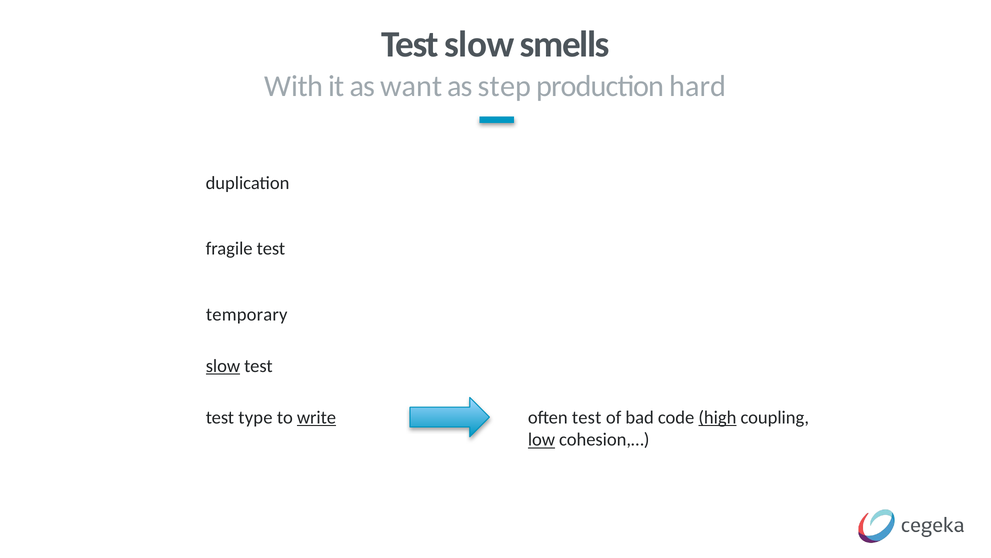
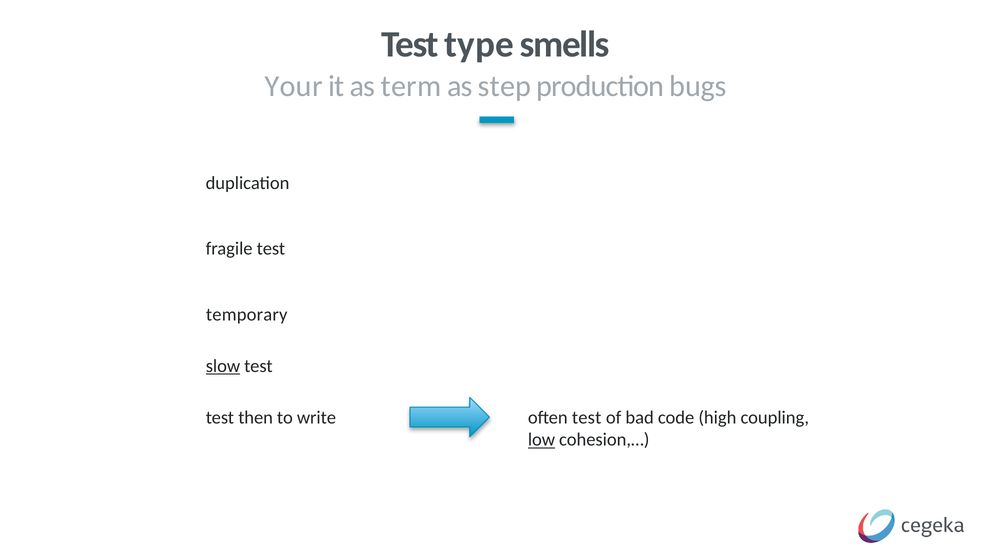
Test slow: slow -> type
With: With -> Your
want: want -> term
hard: hard -> bugs
type: type -> then
write underline: present -> none
high underline: present -> none
